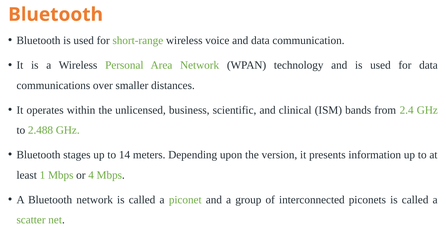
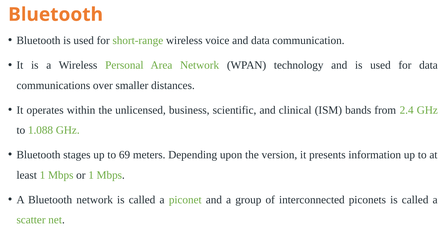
2.488: 2.488 -> 1.088
14: 14 -> 69
or 4: 4 -> 1
